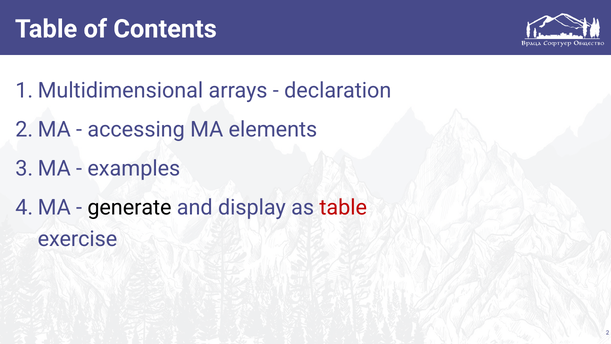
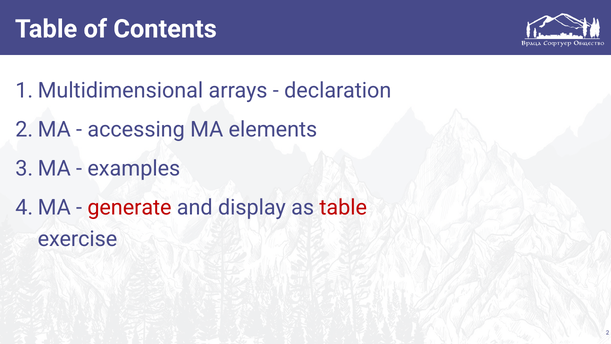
generate colour: black -> red
